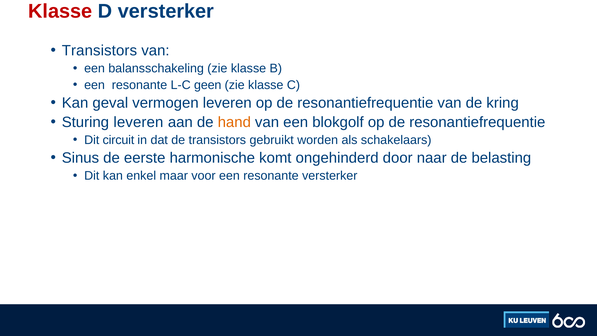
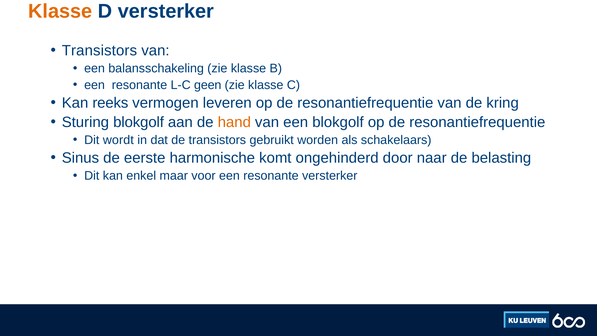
Klasse at (60, 11) colour: red -> orange
geval: geval -> reeks
Sturing leveren: leveren -> blokgolf
circuit: circuit -> wordt
